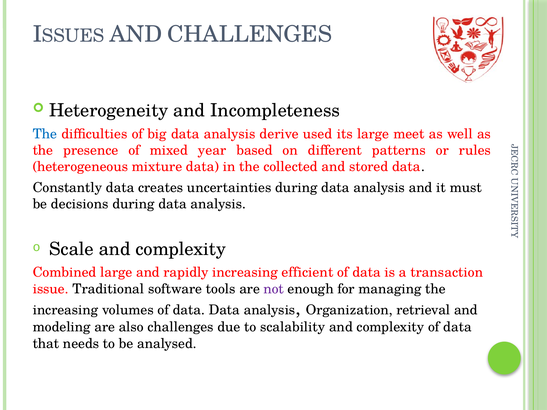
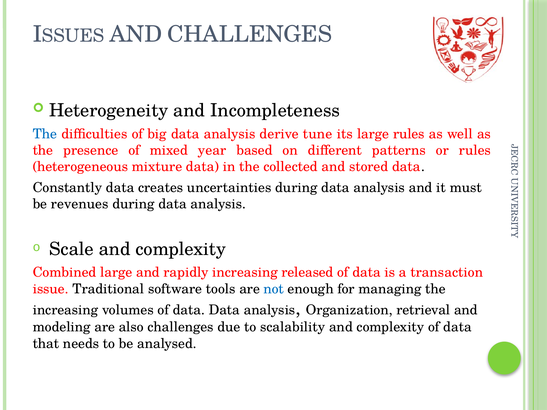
used: used -> tune
large meet: meet -> rules
decisions: decisions -> revenues
efficient: efficient -> released
not colour: purple -> blue
